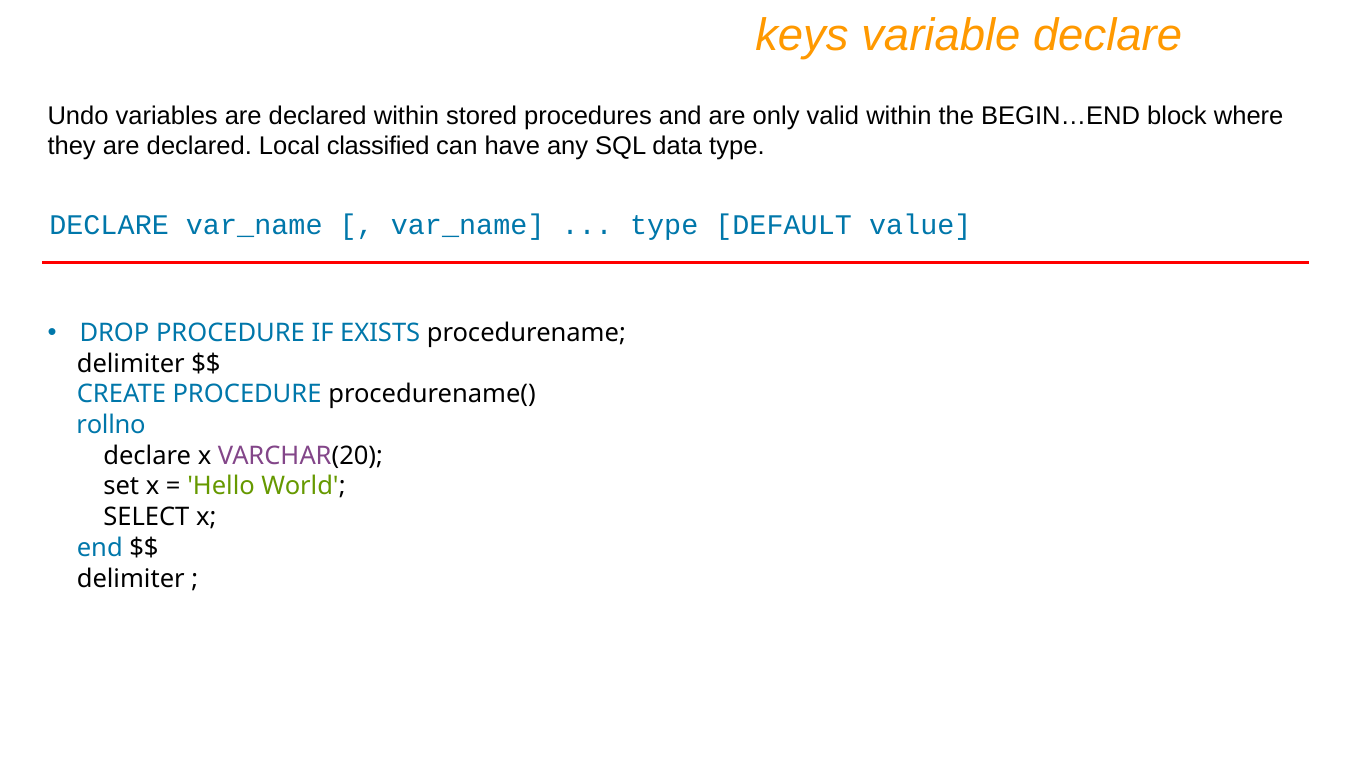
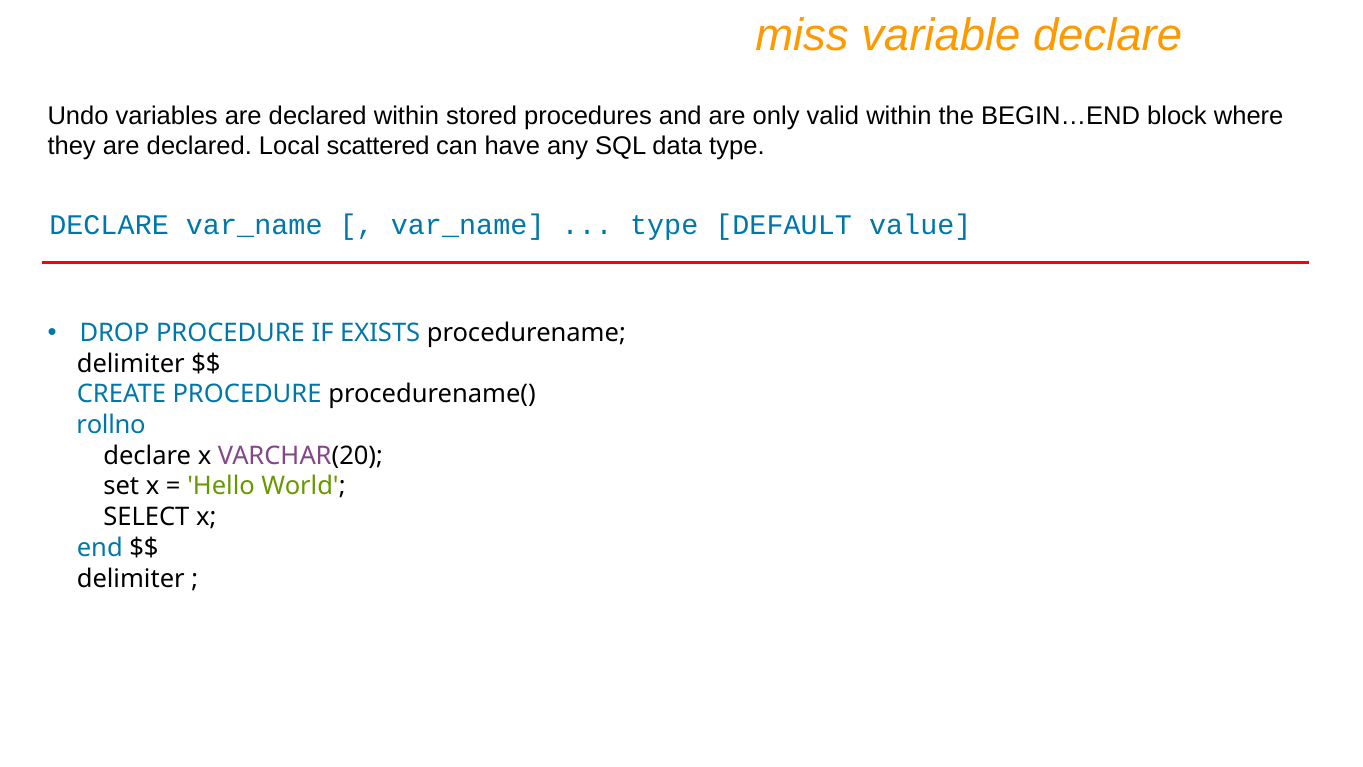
keys: keys -> miss
classified: classified -> scattered
